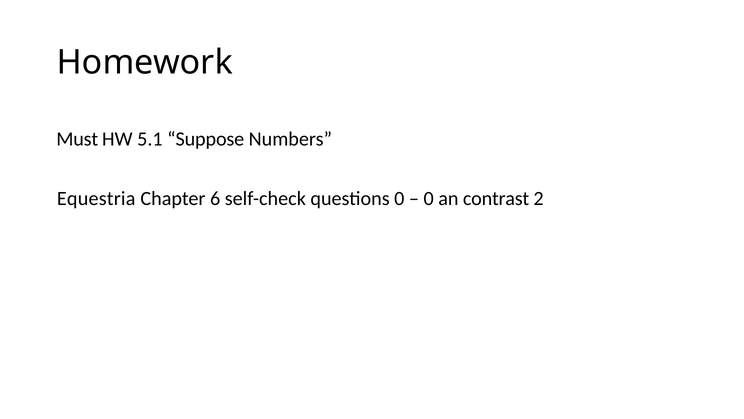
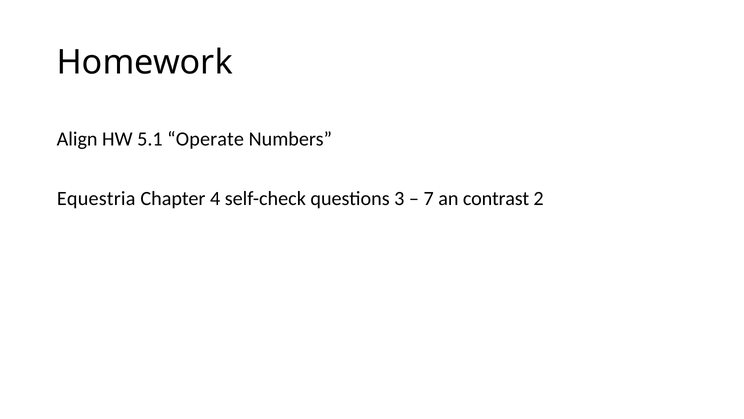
Must: Must -> Align
Suppose: Suppose -> Operate
6: 6 -> 4
questions 0: 0 -> 3
0 at (429, 198): 0 -> 7
